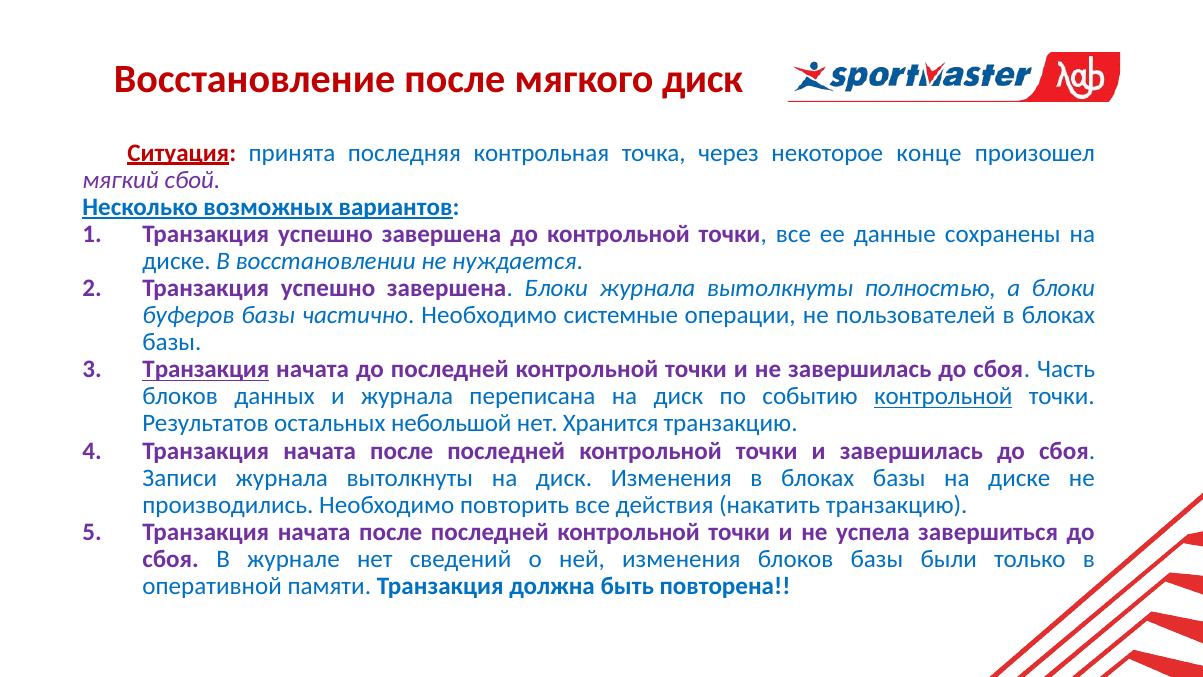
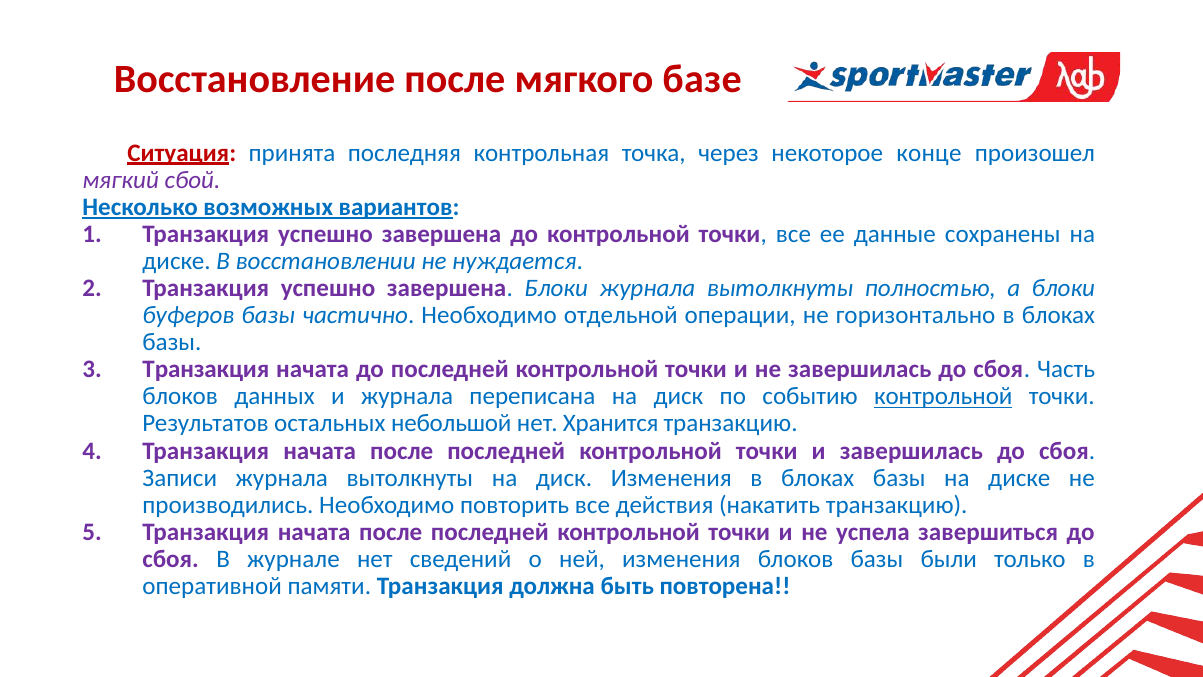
мягкого диск: диск -> базе
системные: системные -> отдельной
пользователей: пользователей -> горизонтально
Транзакция at (206, 369) underline: present -> none
